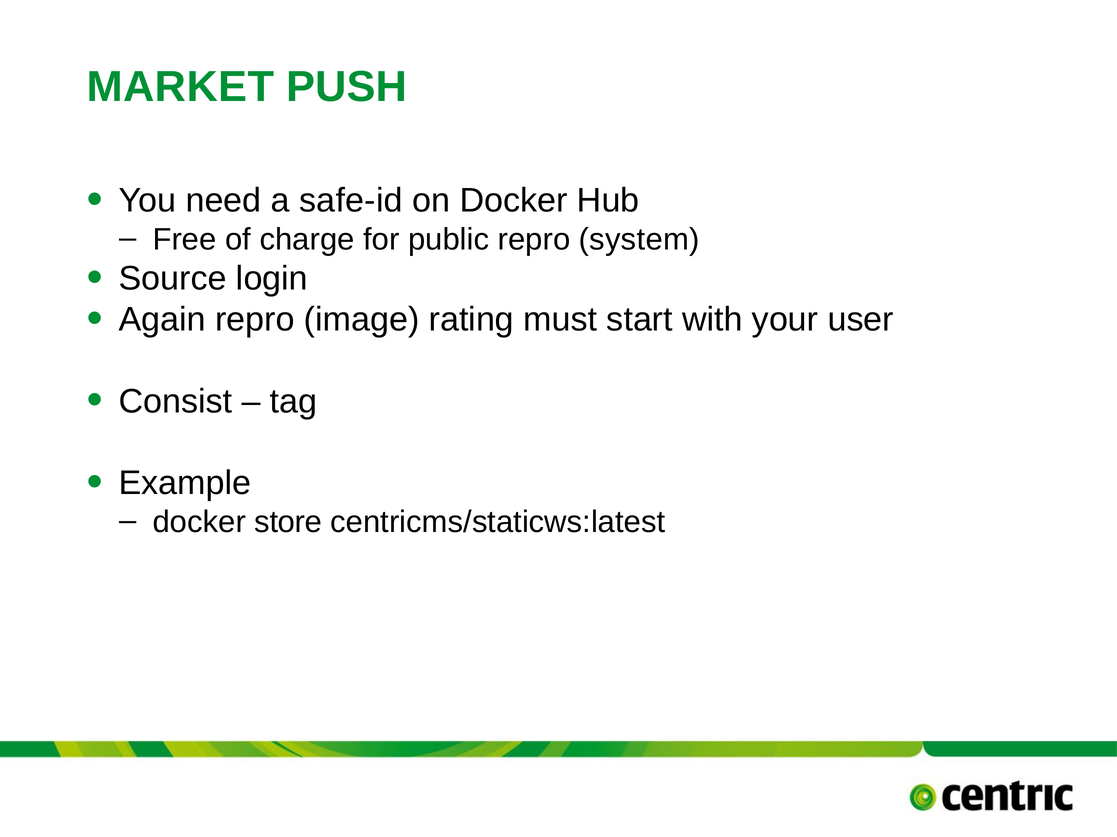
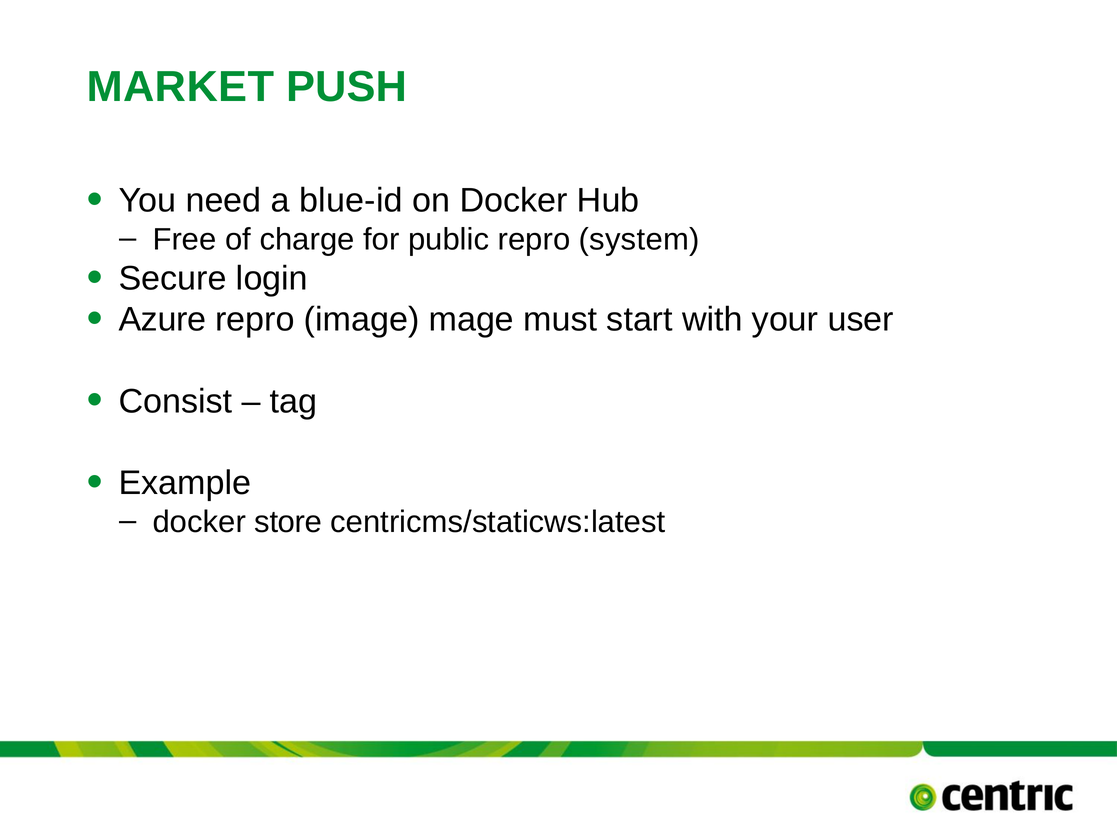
safe-id: safe-id -> blue-id
Source: Source -> Secure
Again: Again -> Azure
rating: rating -> mage
